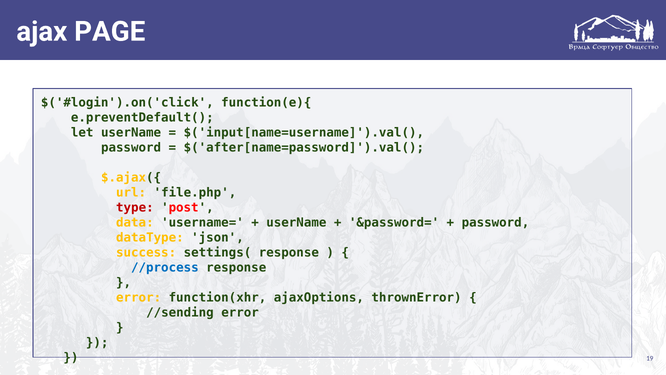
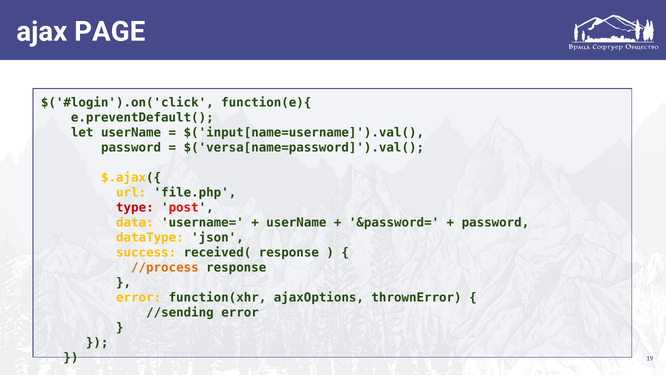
$('after[name=password]').val(: $('after[name=password]').val( -> $('versa[name=password]').val(
settings(: settings( -> received(
//process colour: blue -> orange
